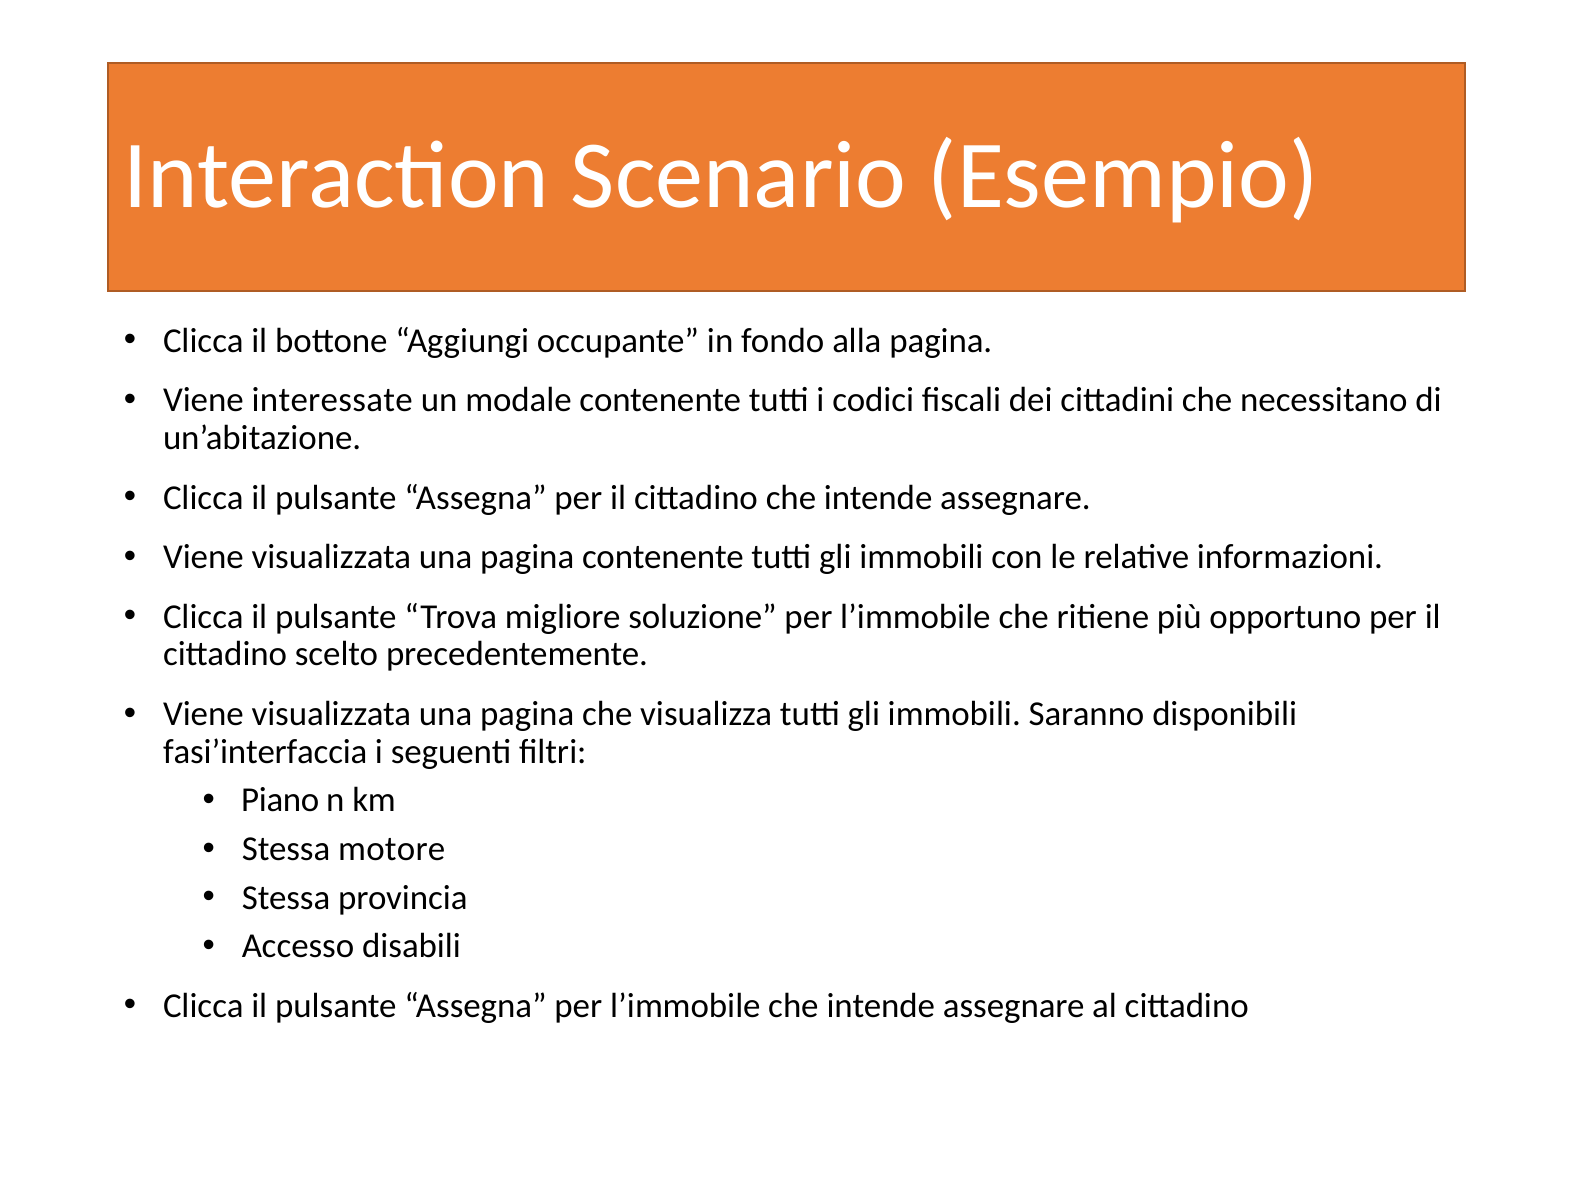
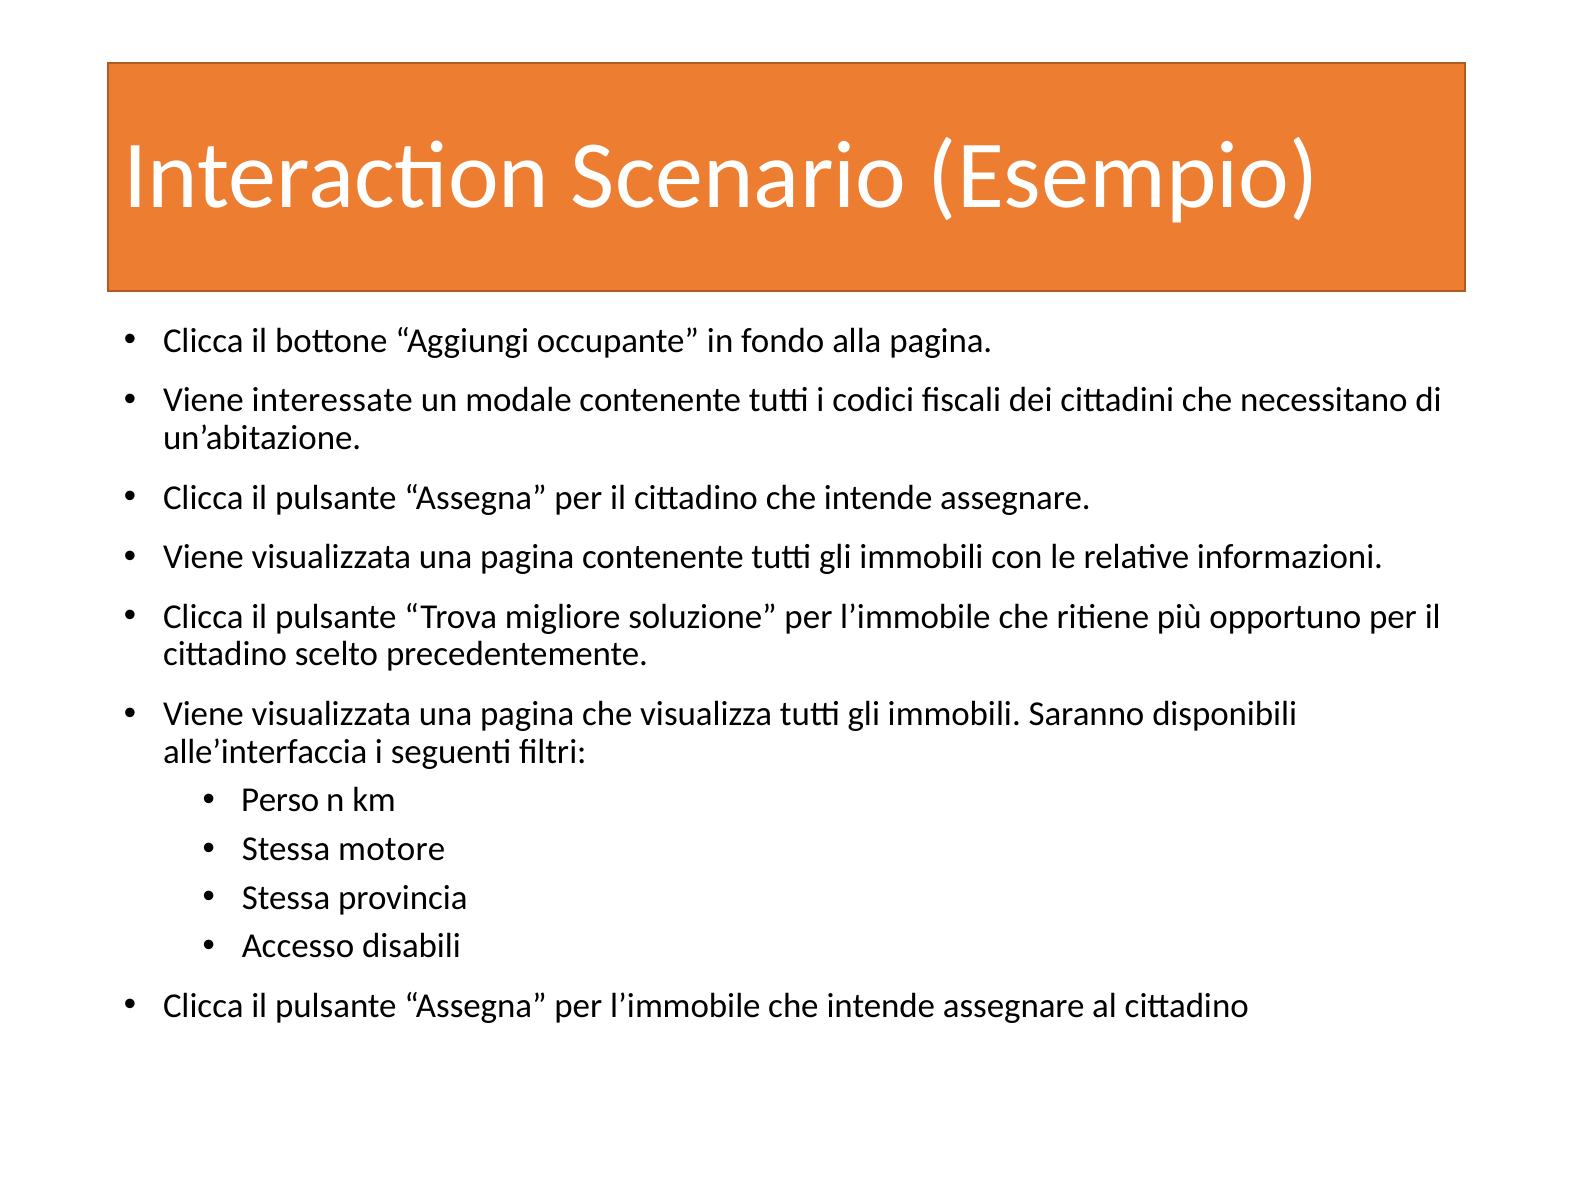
fasi’interfaccia: fasi’interfaccia -> alle’interfaccia
Piano: Piano -> Perso
